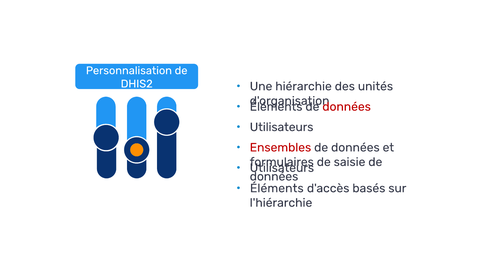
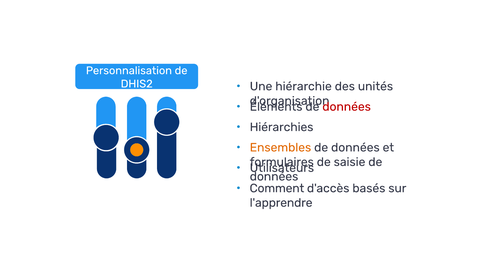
Utilisateurs at (282, 127): Utilisateurs -> Hiérarchies
Ensembles colour: red -> orange
Éléments at (277, 188): Éléments -> Comment
l'hiérarchie: l'hiérarchie -> l'apprendre
